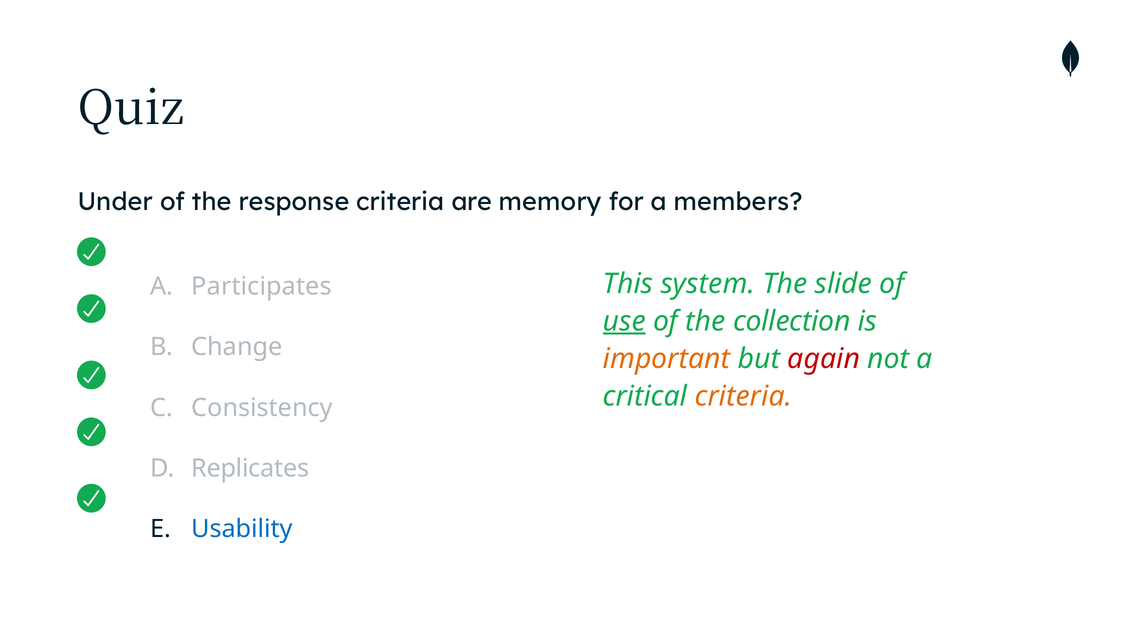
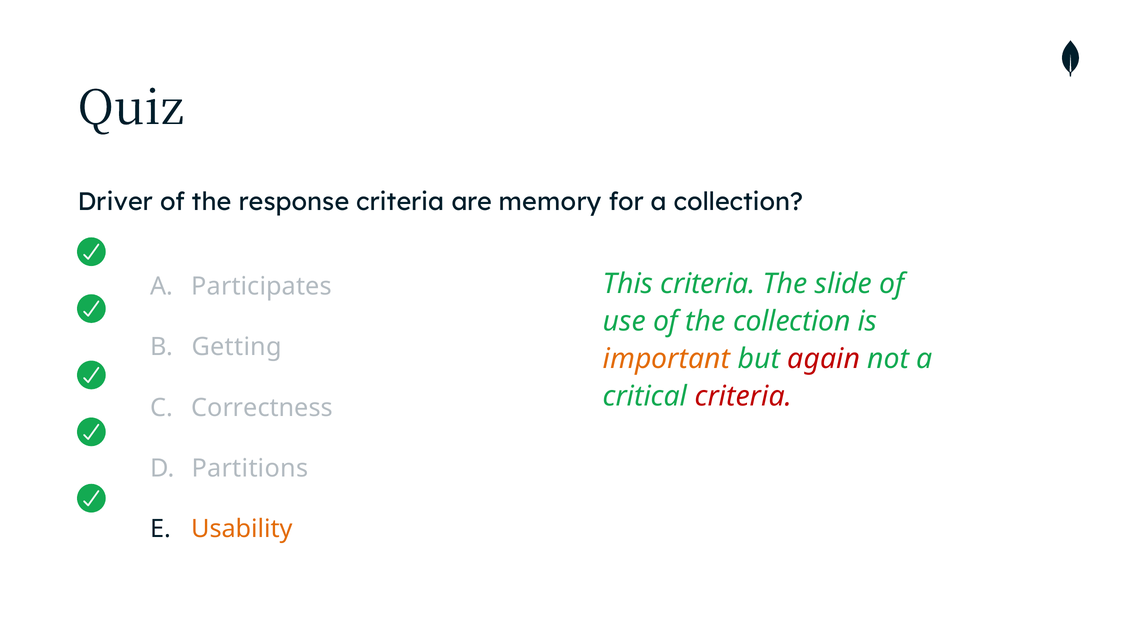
Under: Under -> Driver
a members: members -> collection
This system: system -> criteria
use underline: present -> none
Change: Change -> Getting
criteria at (743, 396) colour: orange -> red
Consistency: Consistency -> Correctness
Replicates: Replicates -> Partitions
Usability colour: blue -> orange
